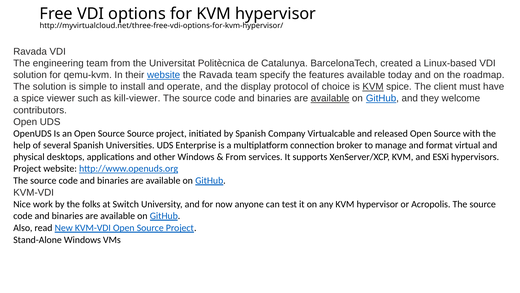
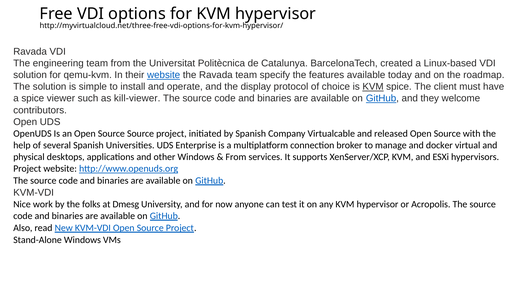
available at (330, 98) underline: present -> none
format: format -> docker
Switch: Switch -> Dmesg
